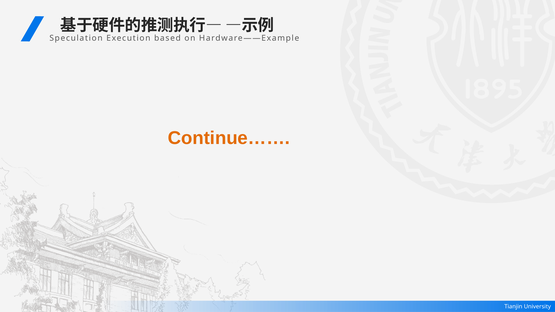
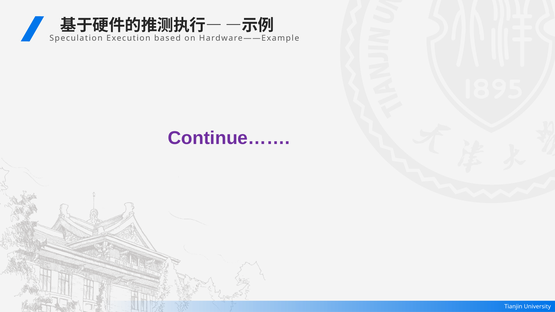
Continue…… colour: orange -> purple
